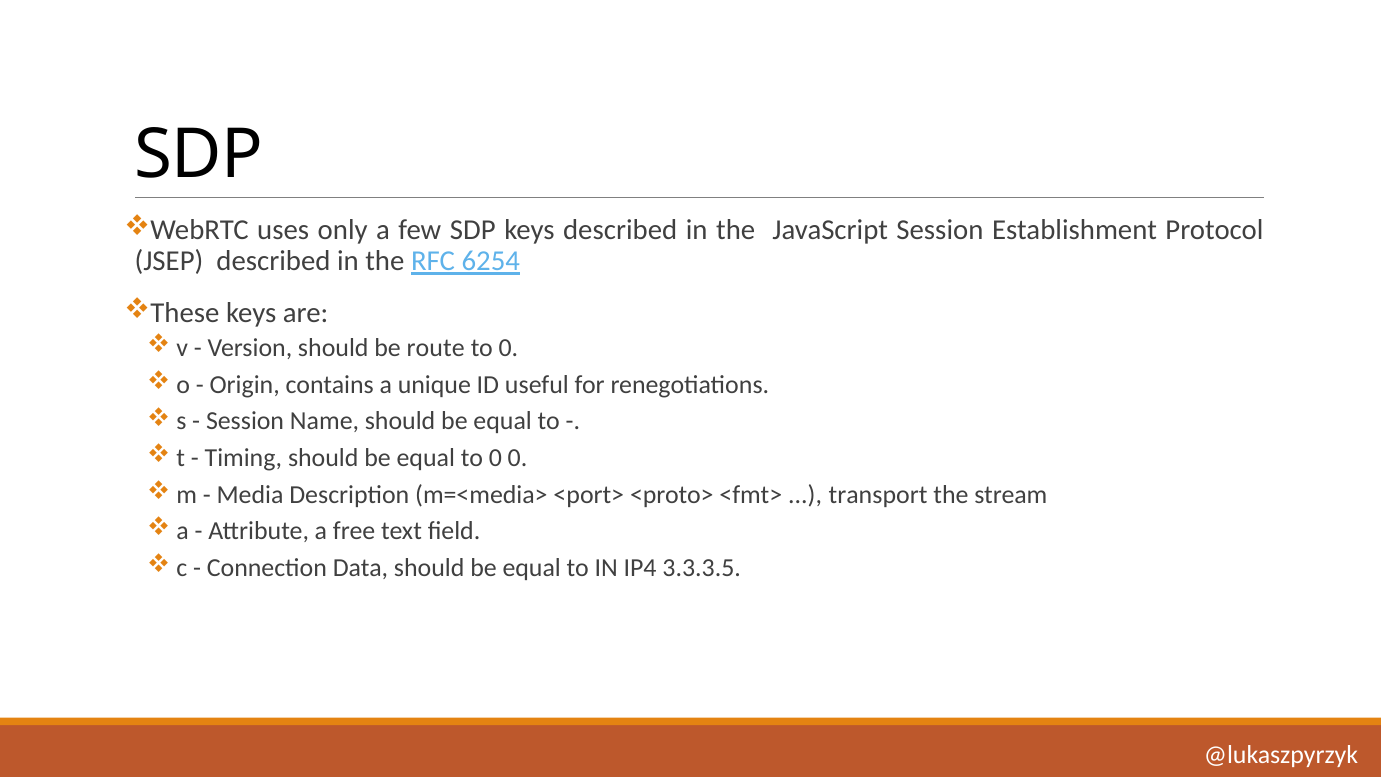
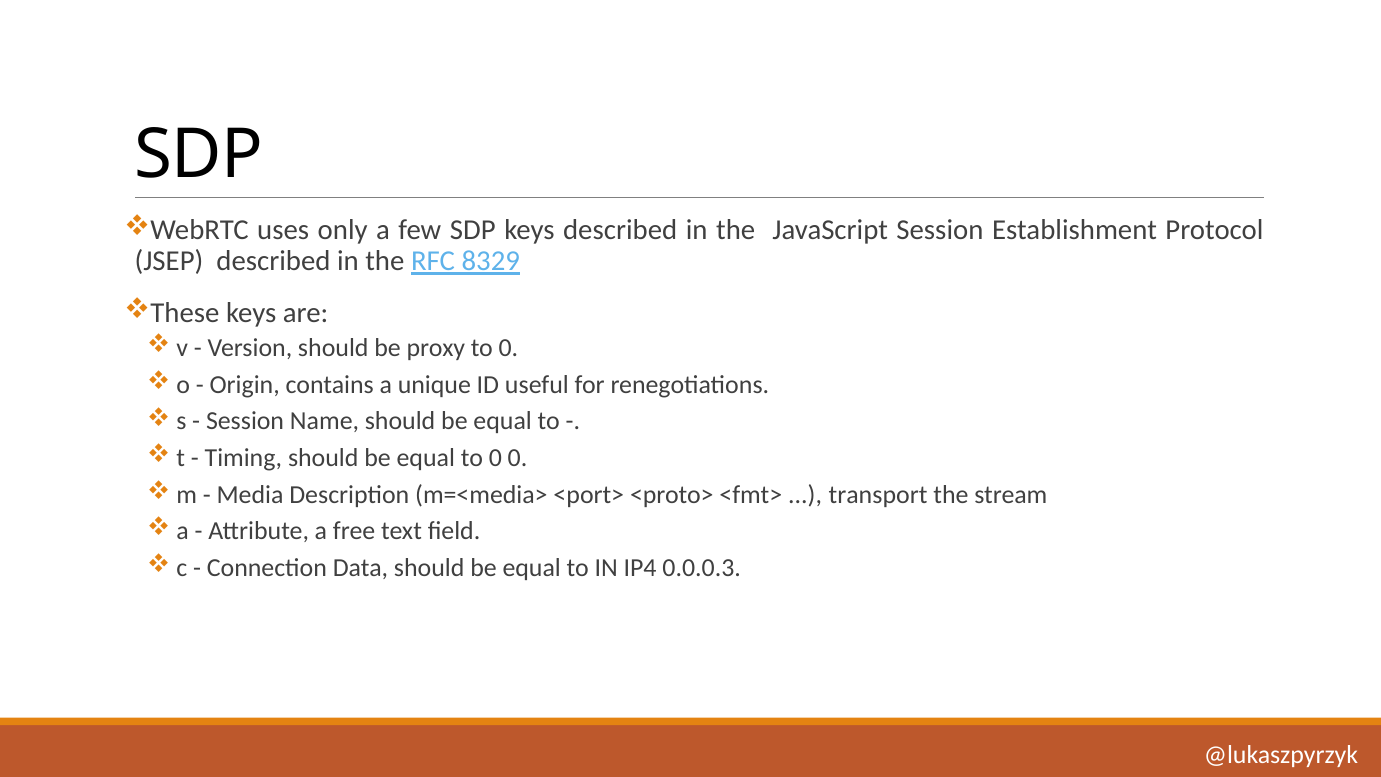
6254: 6254 -> 8329
route: route -> proxy
3.3.3.5: 3.3.3.5 -> 0.0.0.3
